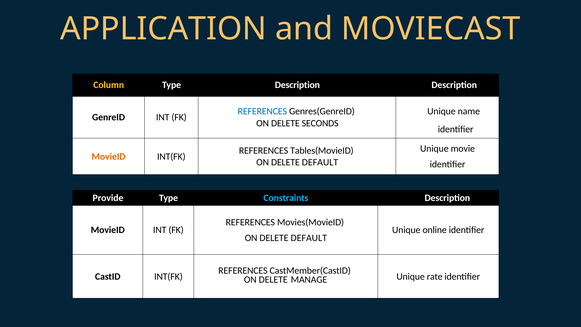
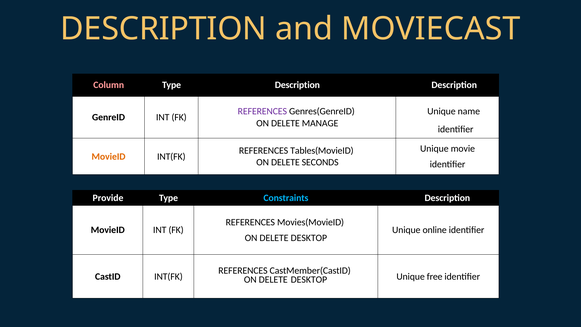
APPLICATION at (163, 29): APPLICATION -> DESCRIPTION
Column colour: yellow -> pink
REFERENCES at (262, 111) colour: blue -> purple
SECONDS: SECONDS -> MANAGE
DEFAULT at (320, 162): DEFAULT -> SECONDS
DEFAULT at (309, 238): DEFAULT -> DESKTOP
MANAGE at (309, 279): MANAGE -> DESKTOP
rate: rate -> free
